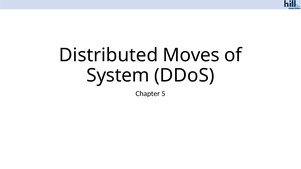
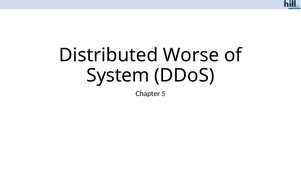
Moves: Moves -> Worse
